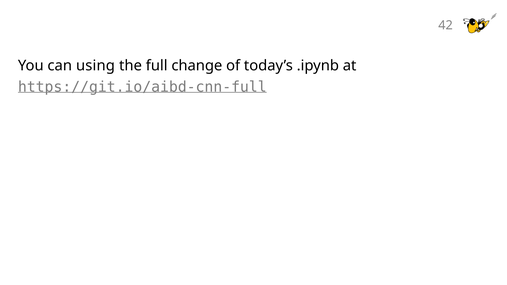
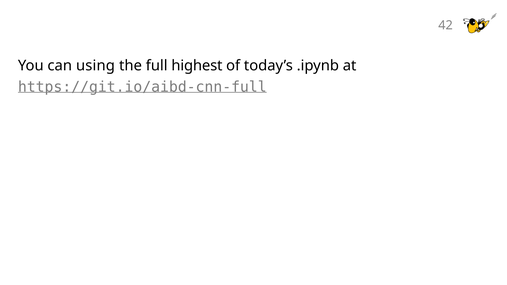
change: change -> highest
